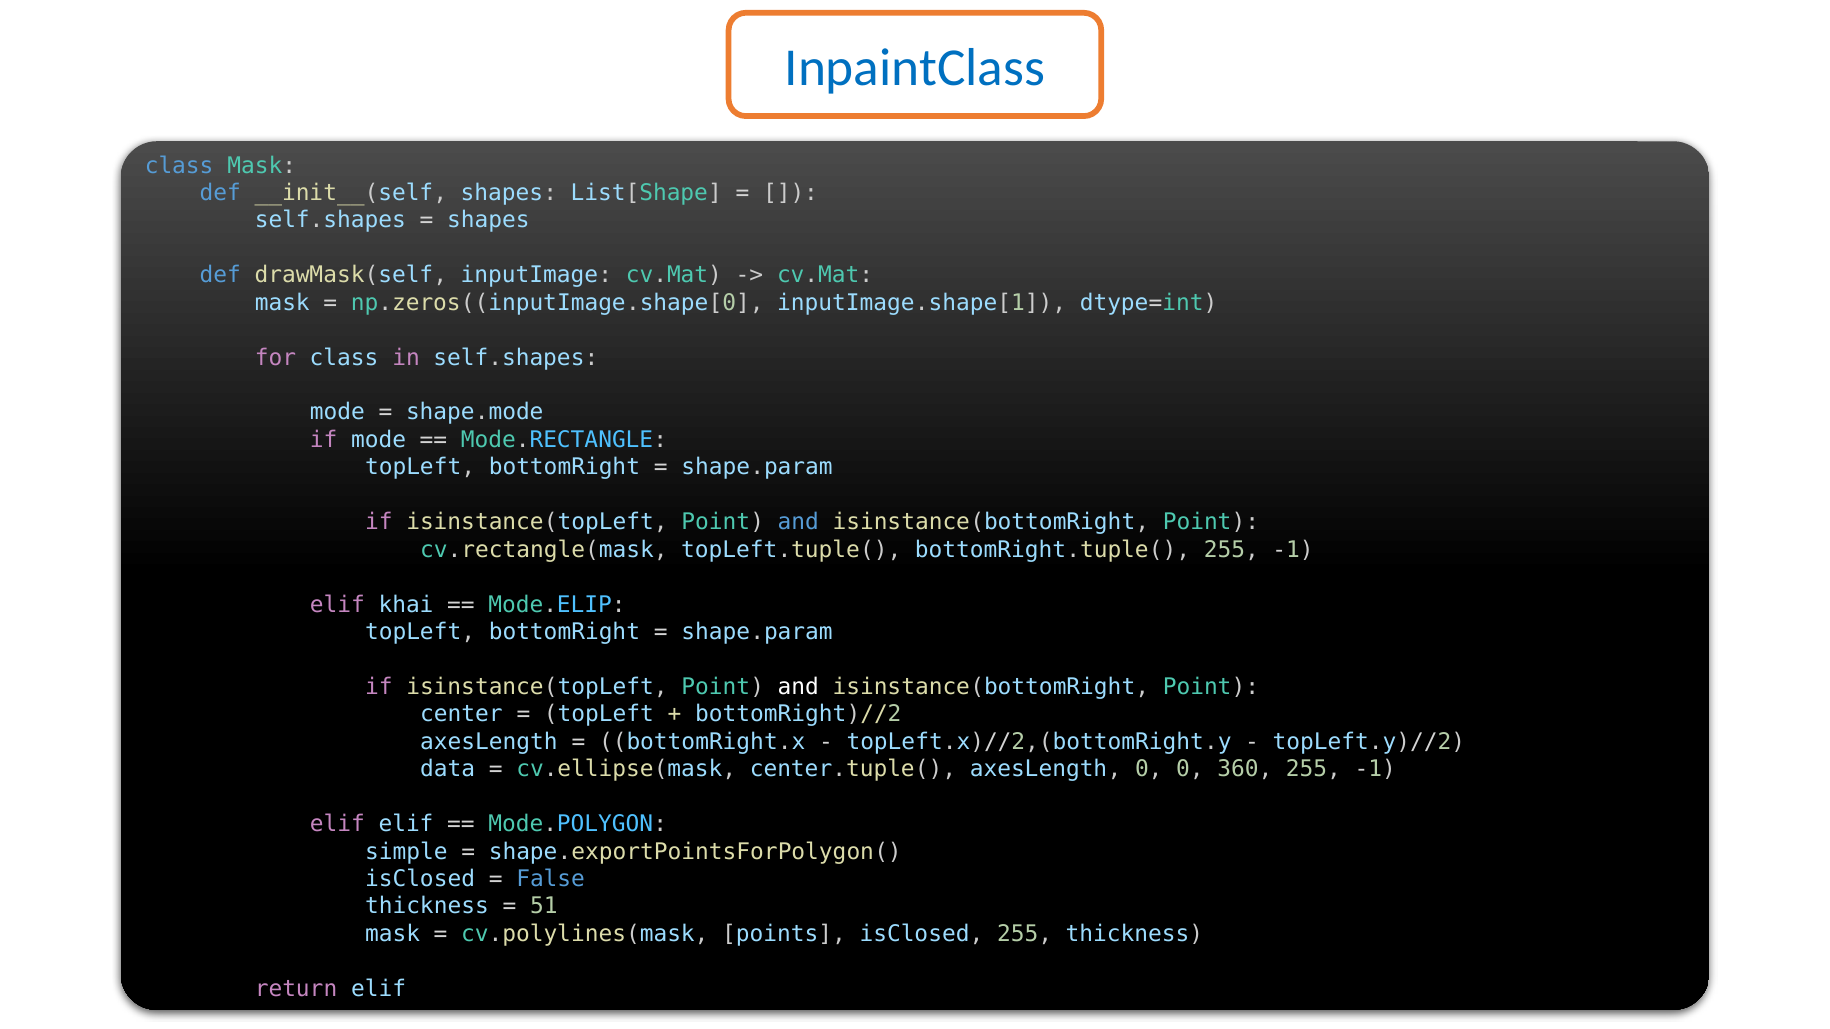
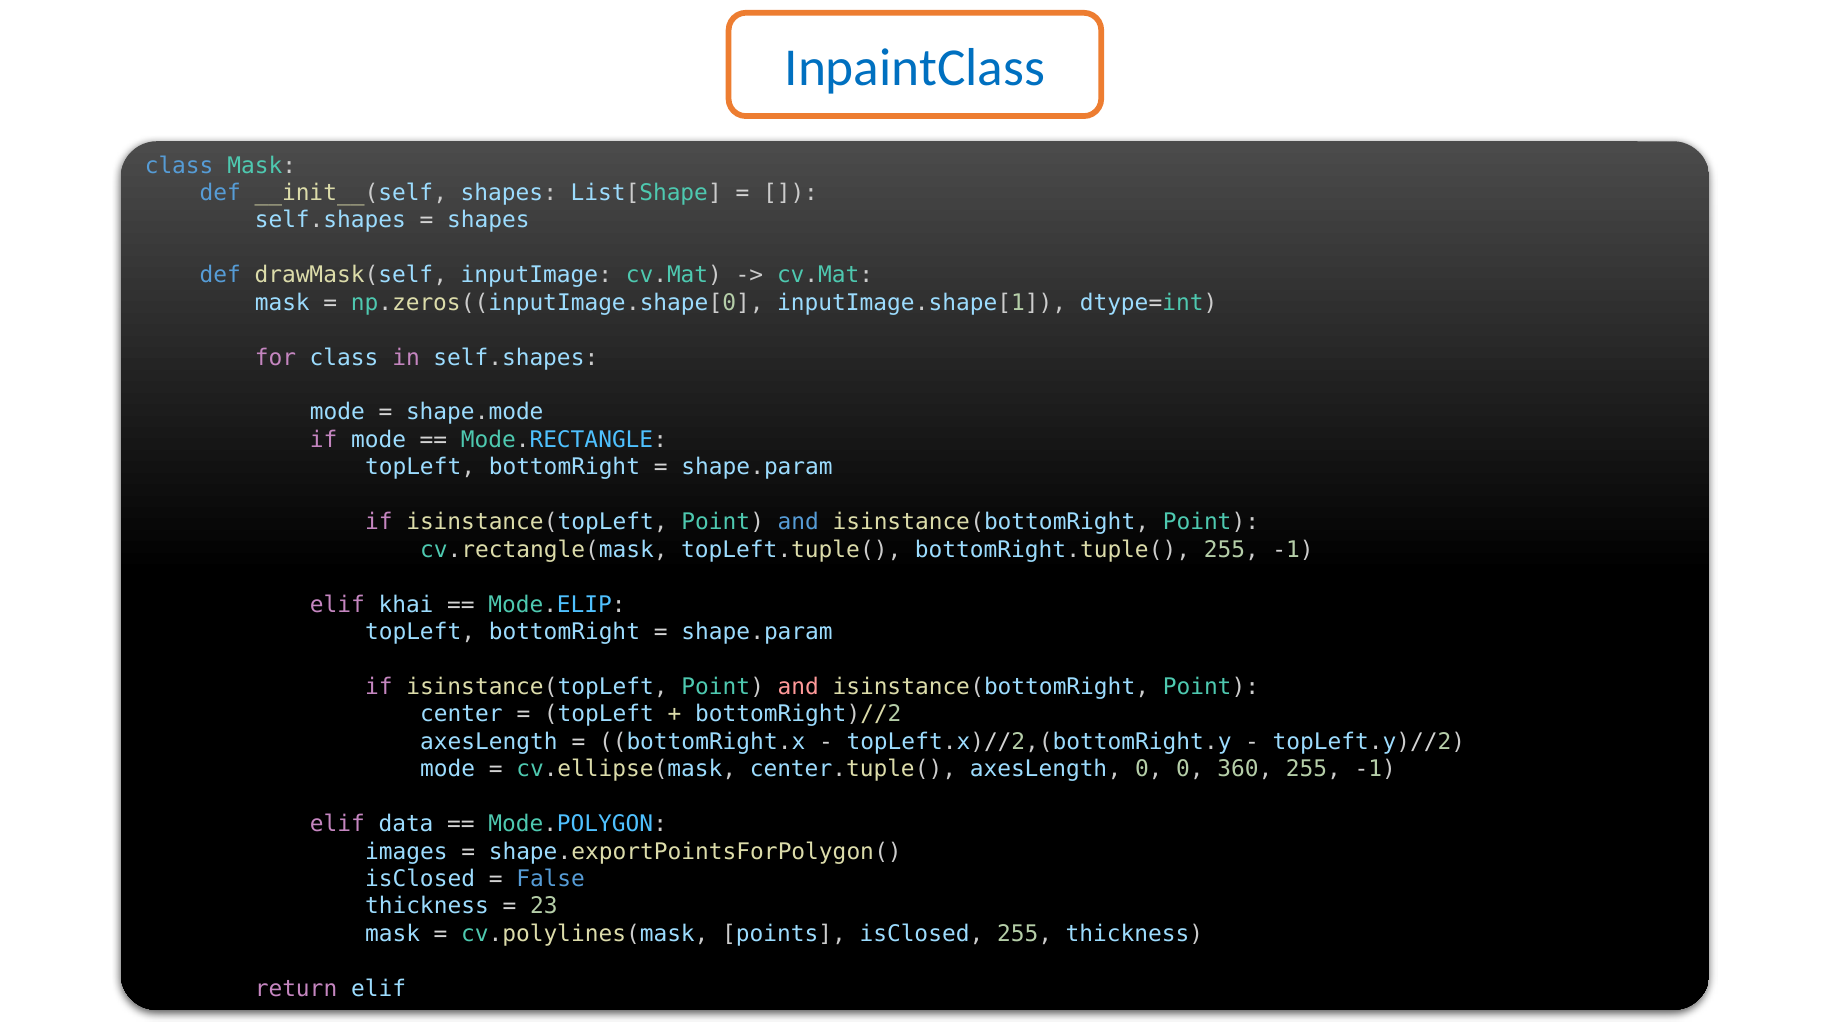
and at (798, 687) colour: white -> pink
data at (448, 769): data -> mode
elif elif: elif -> data
simple: simple -> images
51: 51 -> 23
